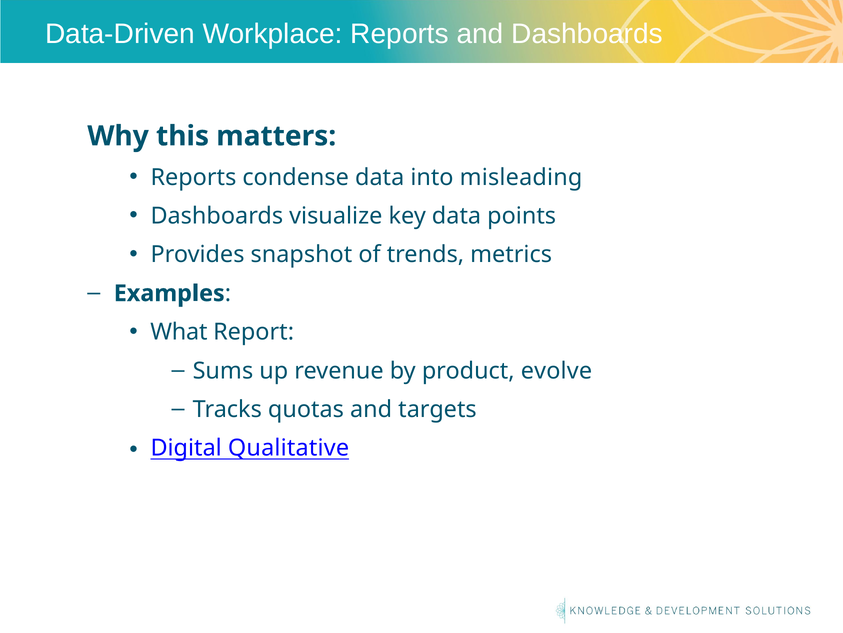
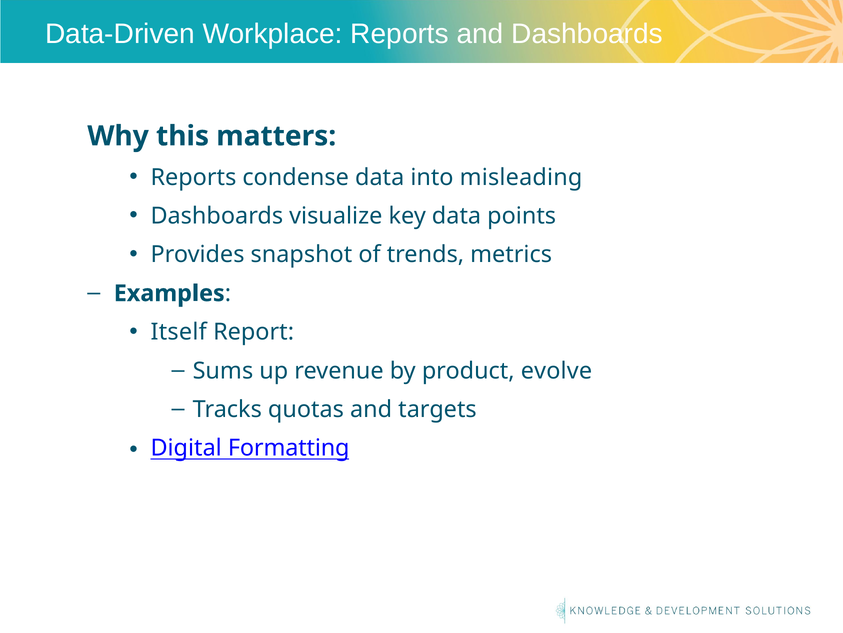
What: What -> Itself
Qualitative: Qualitative -> Formatting
